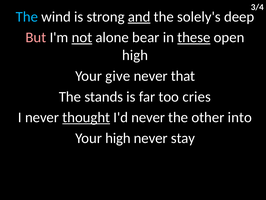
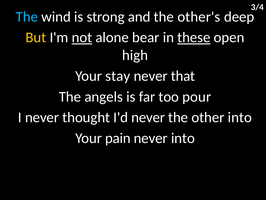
and underline: present -> none
solely's: solely's -> other's
But colour: pink -> yellow
give: give -> stay
stands: stands -> angels
cries: cries -> pour
thought underline: present -> none
Your high: high -> pain
never stay: stay -> into
